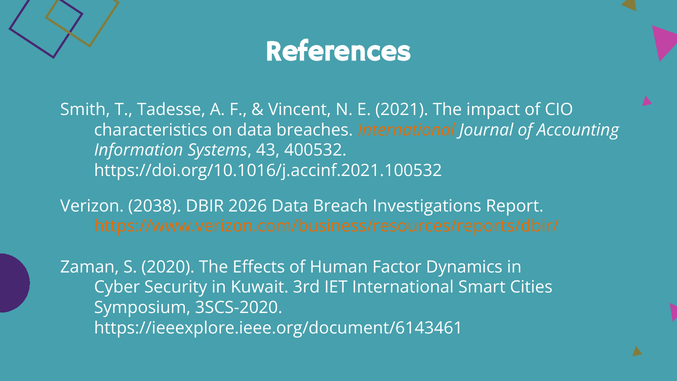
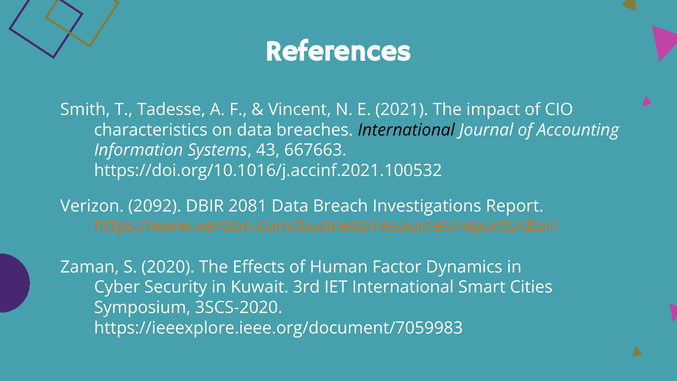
International at (406, 130) colour: orange -> black
400532: 400532 -> 667663
2038: 2038 -> 2092
2026: 2026 -> 2081
https://ieeexplore.ieee.org/document/6143461: https://ieeexplore.ieee.org/document/6143461 -> https://ieeexplore.ieee.org/document/7059983
